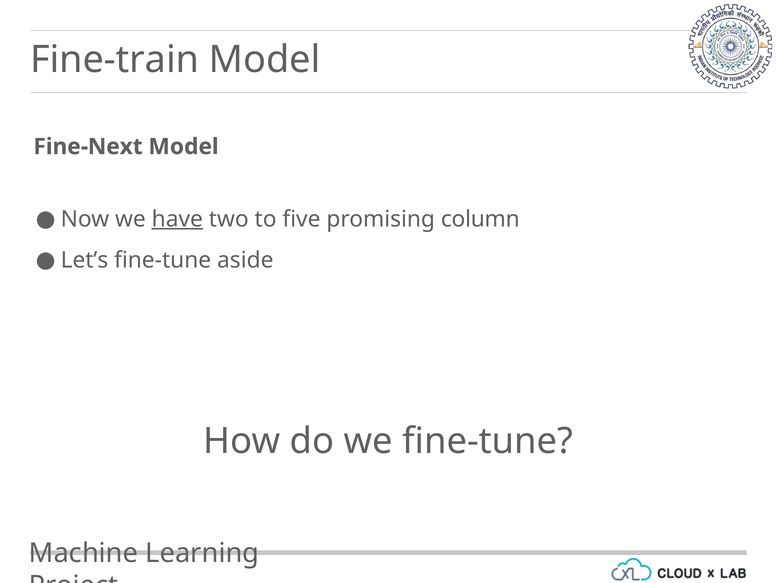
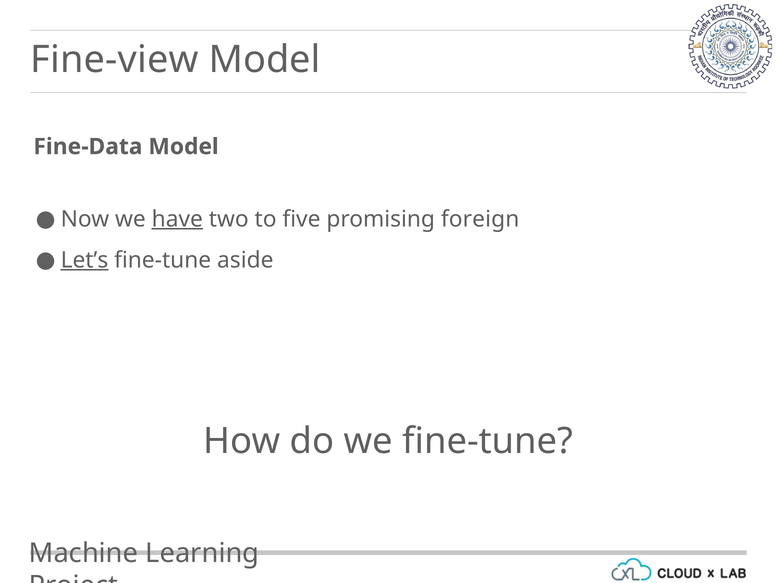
Fine-train: Fine-train -> Fine-view
Fine-Next: Fine-Next -> Fine-Data
column: column -> foreign
Let’s underline: none -> present
